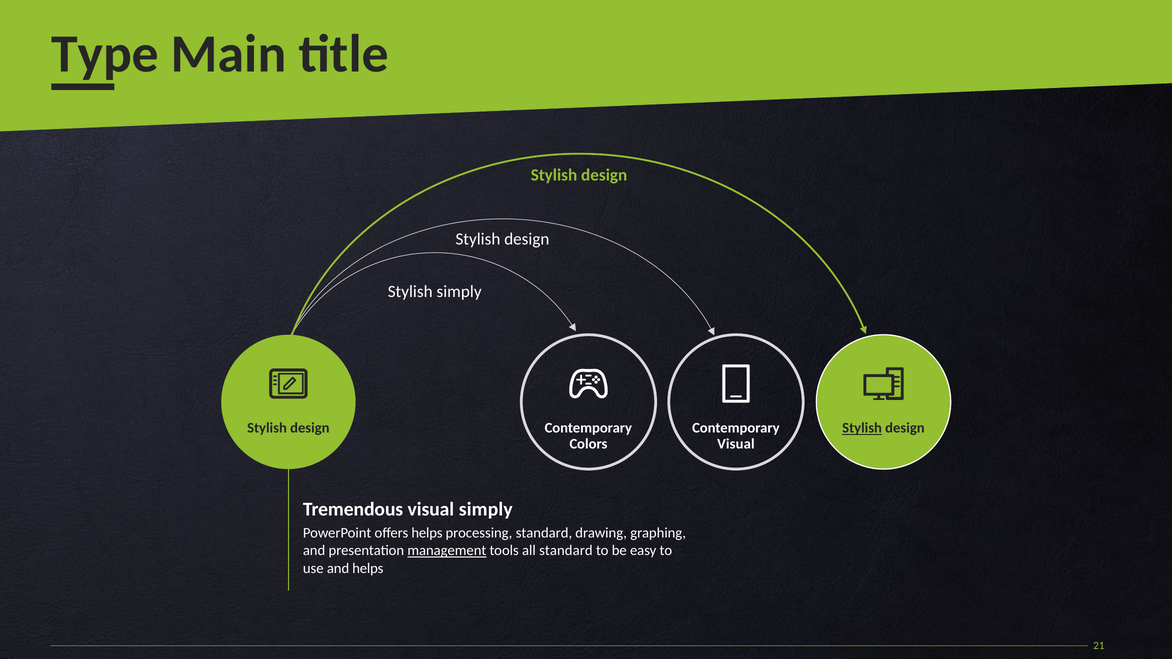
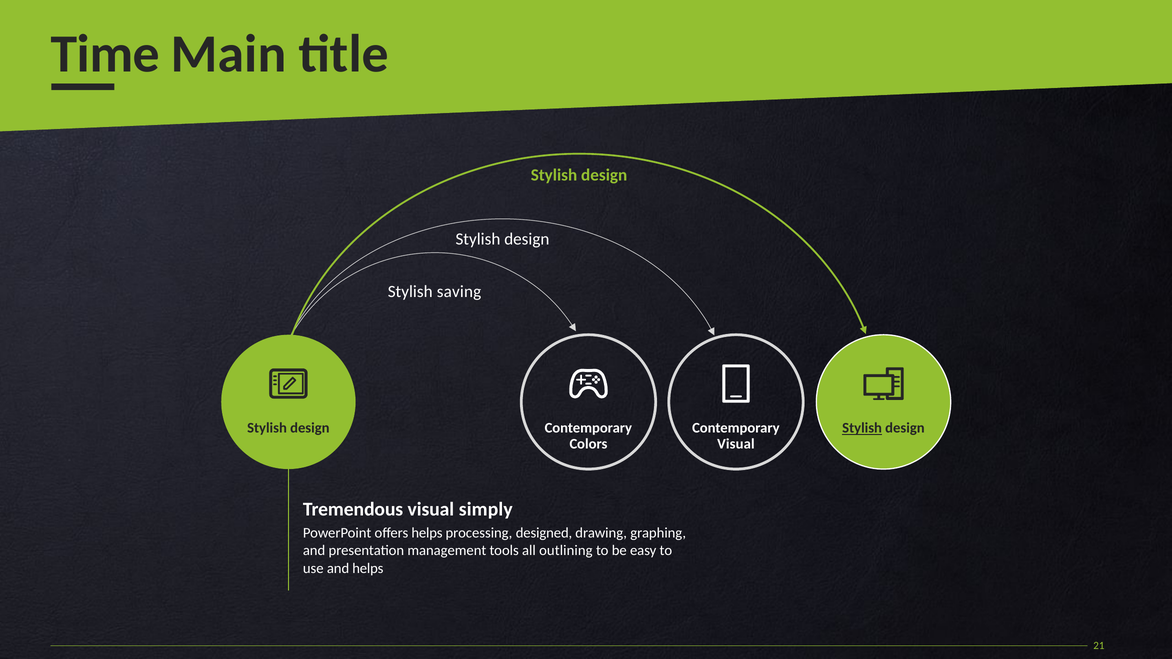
Type: Type -> Time
Stylish simply: simply -> saving
processing standard: standard -> designed
management underline: present -> none
all standard: standard -> outlining
